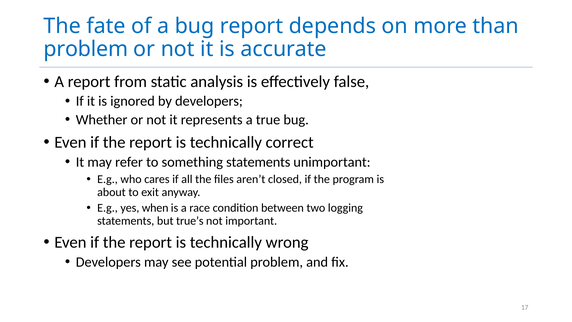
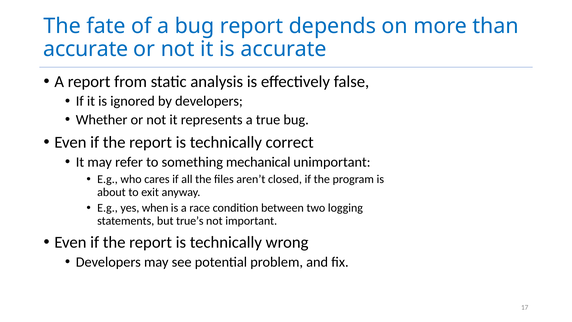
problem at (86, 49): problem -> accurate
something statements: statements -> mechanical
